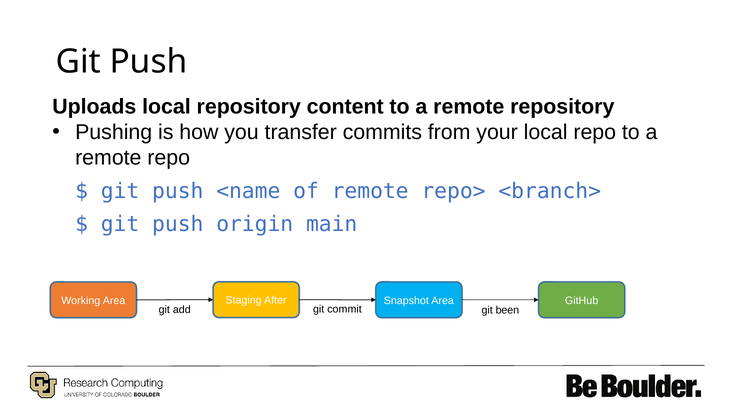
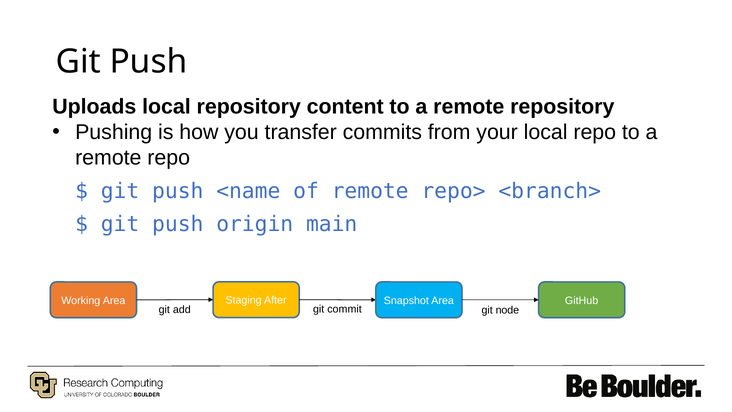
been: been -> node
